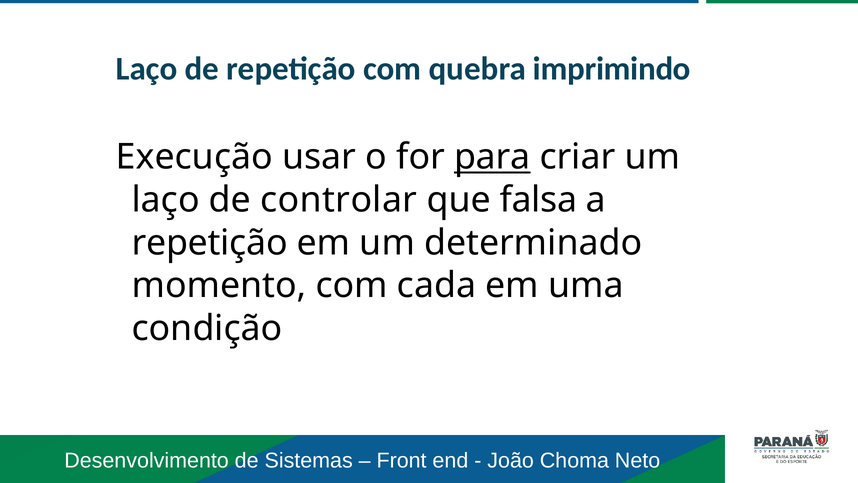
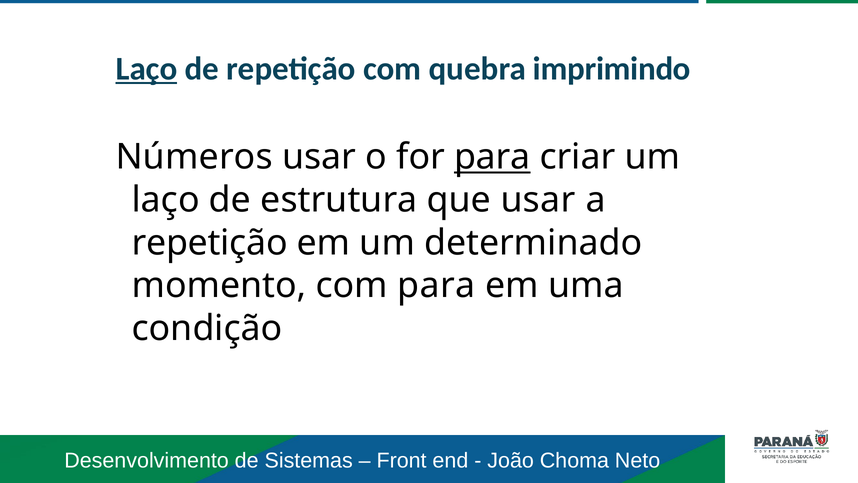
Laço at (146, 69) underline: none -> present
Execução: Execução -> Números
controlar: controlar -> estrutura
que falsa: falsa -> usar
com cada: cada -> para
